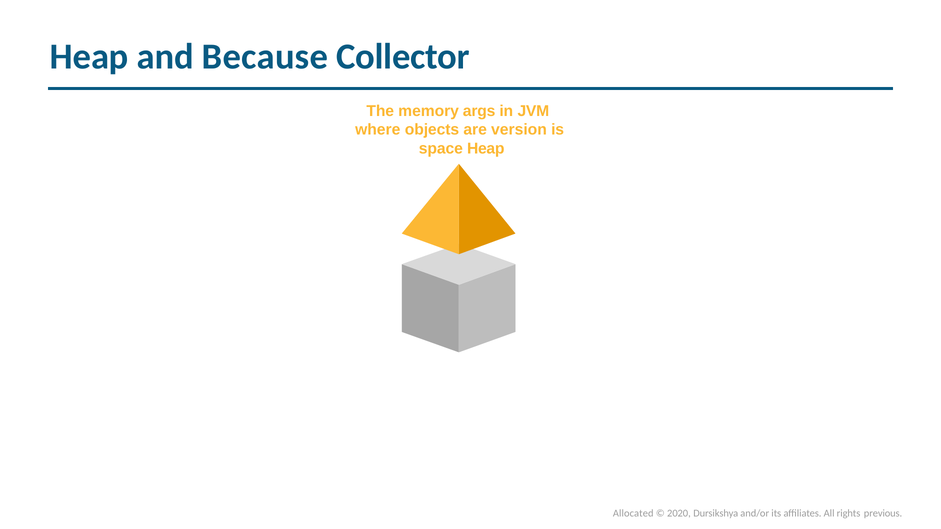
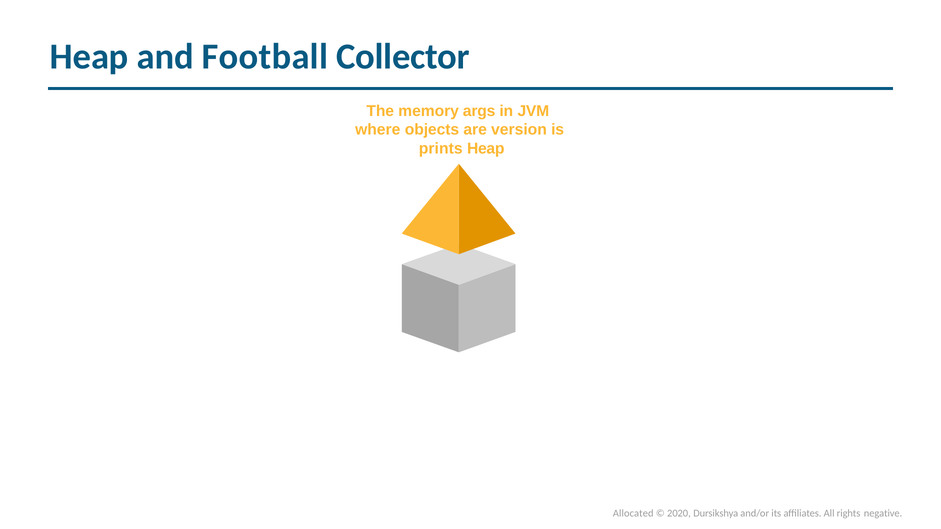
Because: Because -> Football
space: space -> prints
previous: previous -> negative
